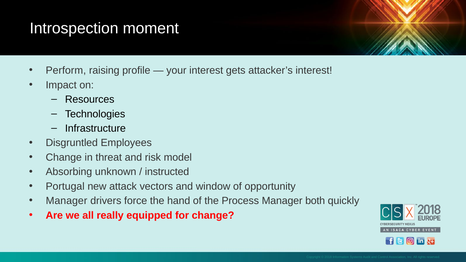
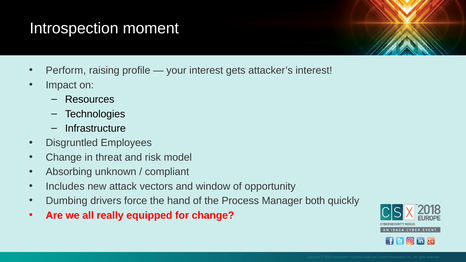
instructed: instructed -> compliant
Portugal: Portugal -> Includes
Manager at (67, 201): Manager -> Dumbing
